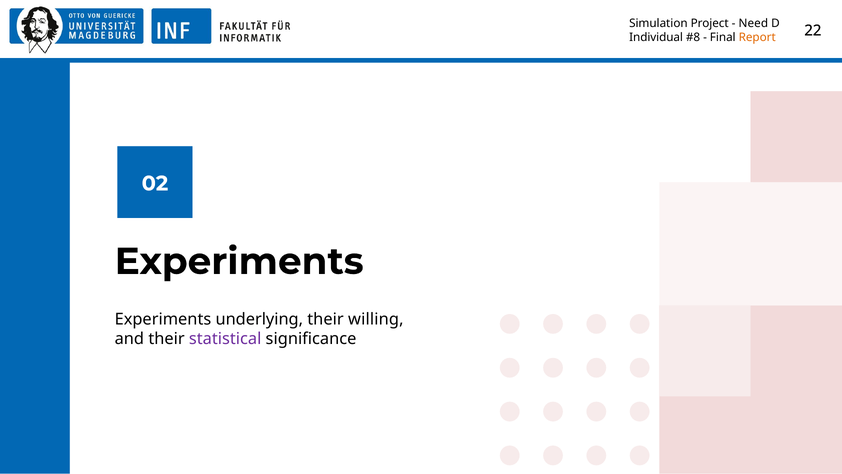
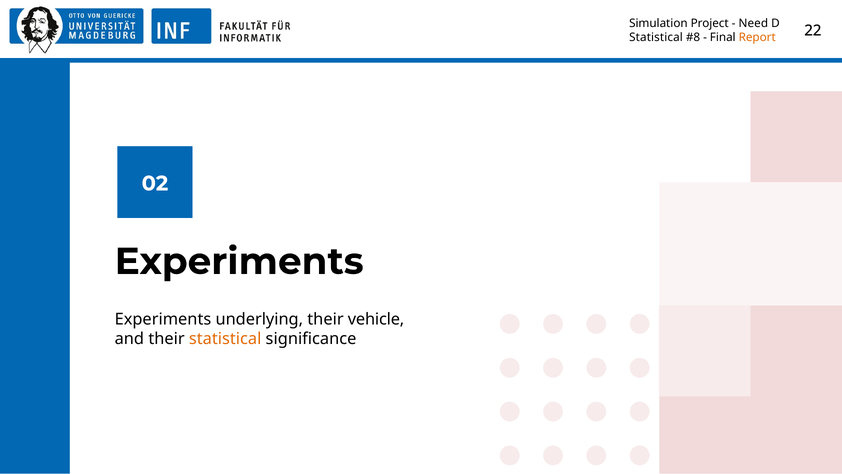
Individual at (656, 37): Individual -> Statistical
willing: willing -> vehicle
statistical at (225, 339) colour: purple -> orange
